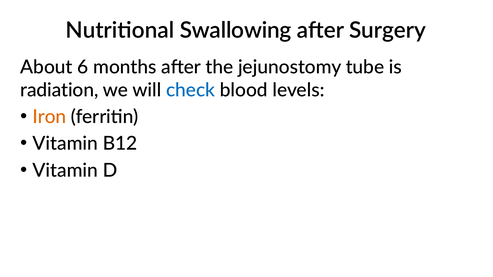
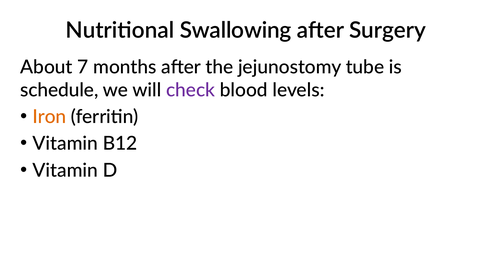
6: 6 -> 7
radiation: radiation -> schedule
check colour: blue -> purple
